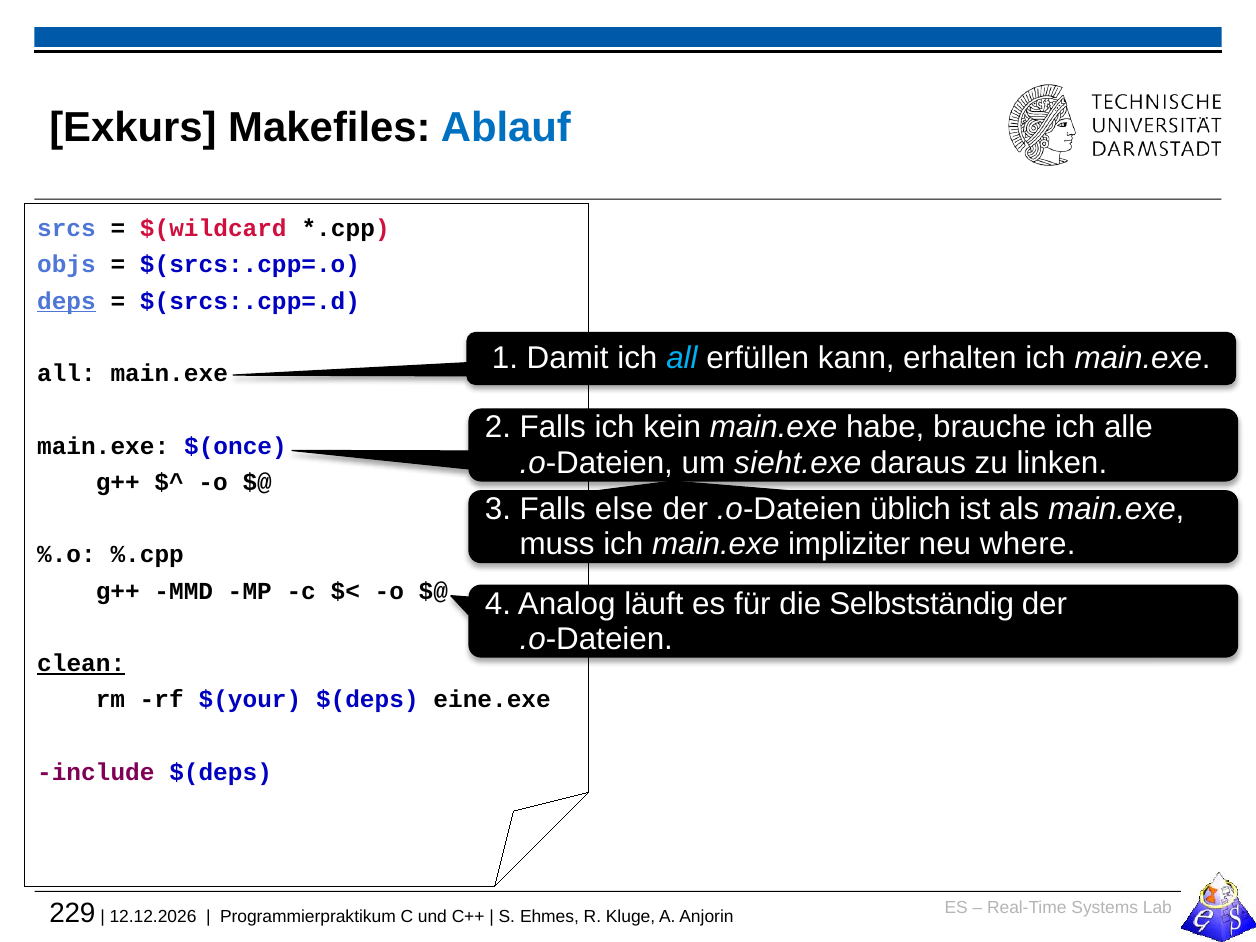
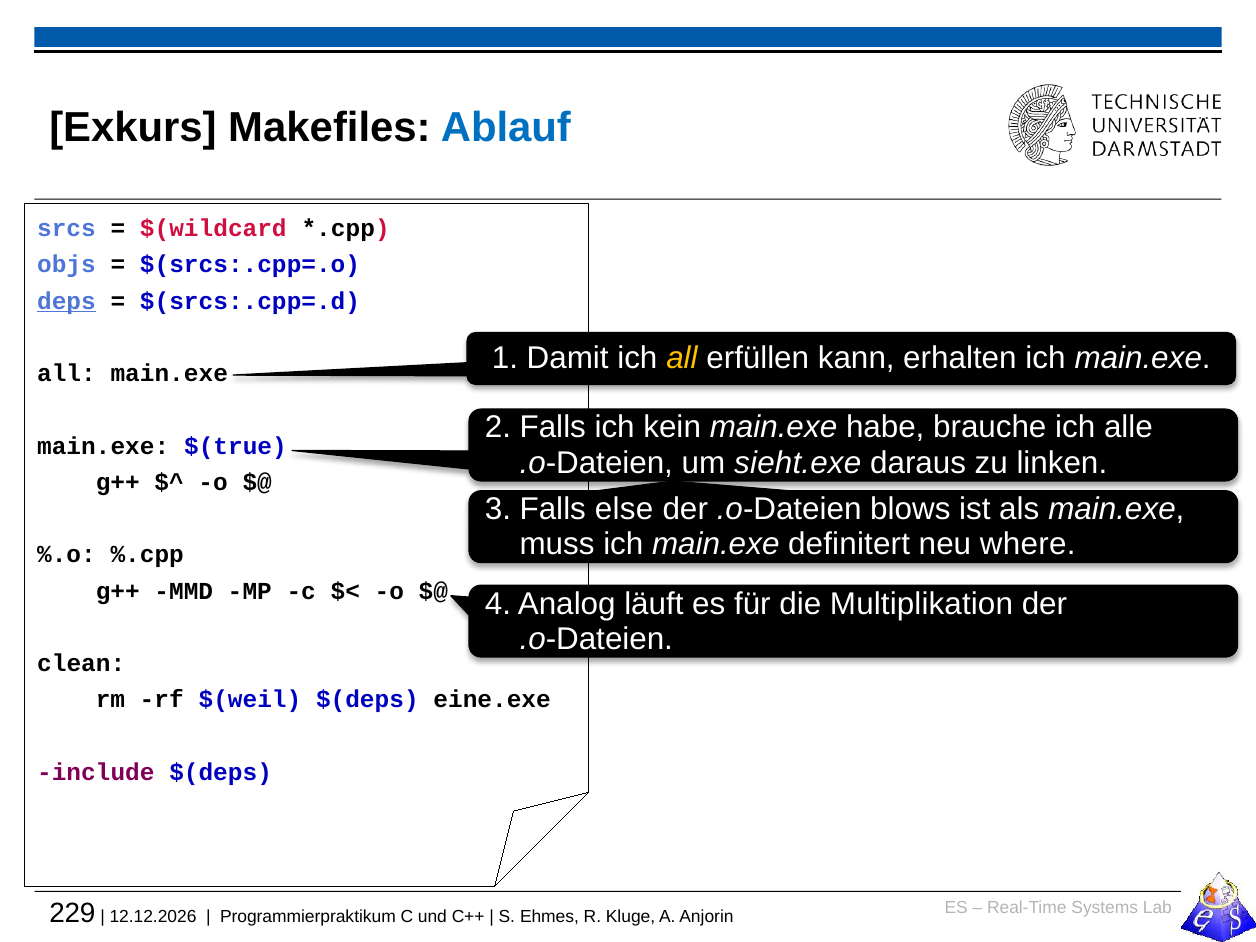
all at (682, 359) colour: light blue -> yellow
$(once: $(once -> $(true
üblich: üblich -> blows
impliziter: impliziter -> definitert
Selbstständig: Selbstständig -> Multiplikation
clean underline: present -> none
$(your: $(your -> $(weil
